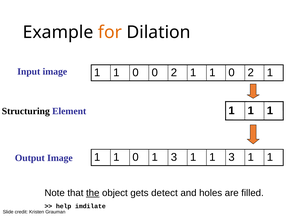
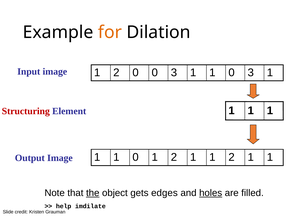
1 at (116, 73): 1 -> 2
0 0 2: 2 -> 3
1 0 2: 2 -> 3
Structuring colour: black -> red
0 1 3: 3 -> 2
1 1 3: 3 -> 2
detect: detect -> edges
holes underline: none -> present
